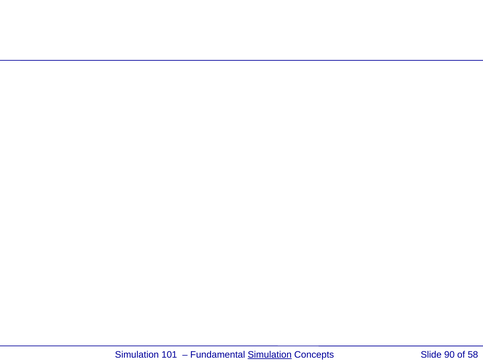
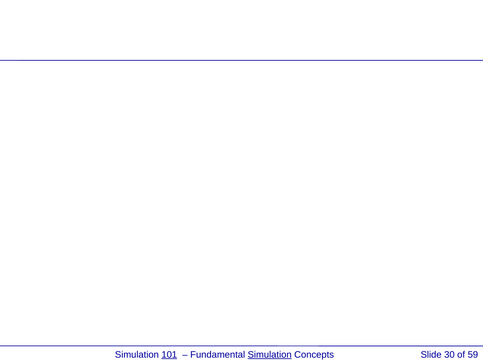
101 underline: none -> present
90: 90 -> 30
58: 58 -> 59
